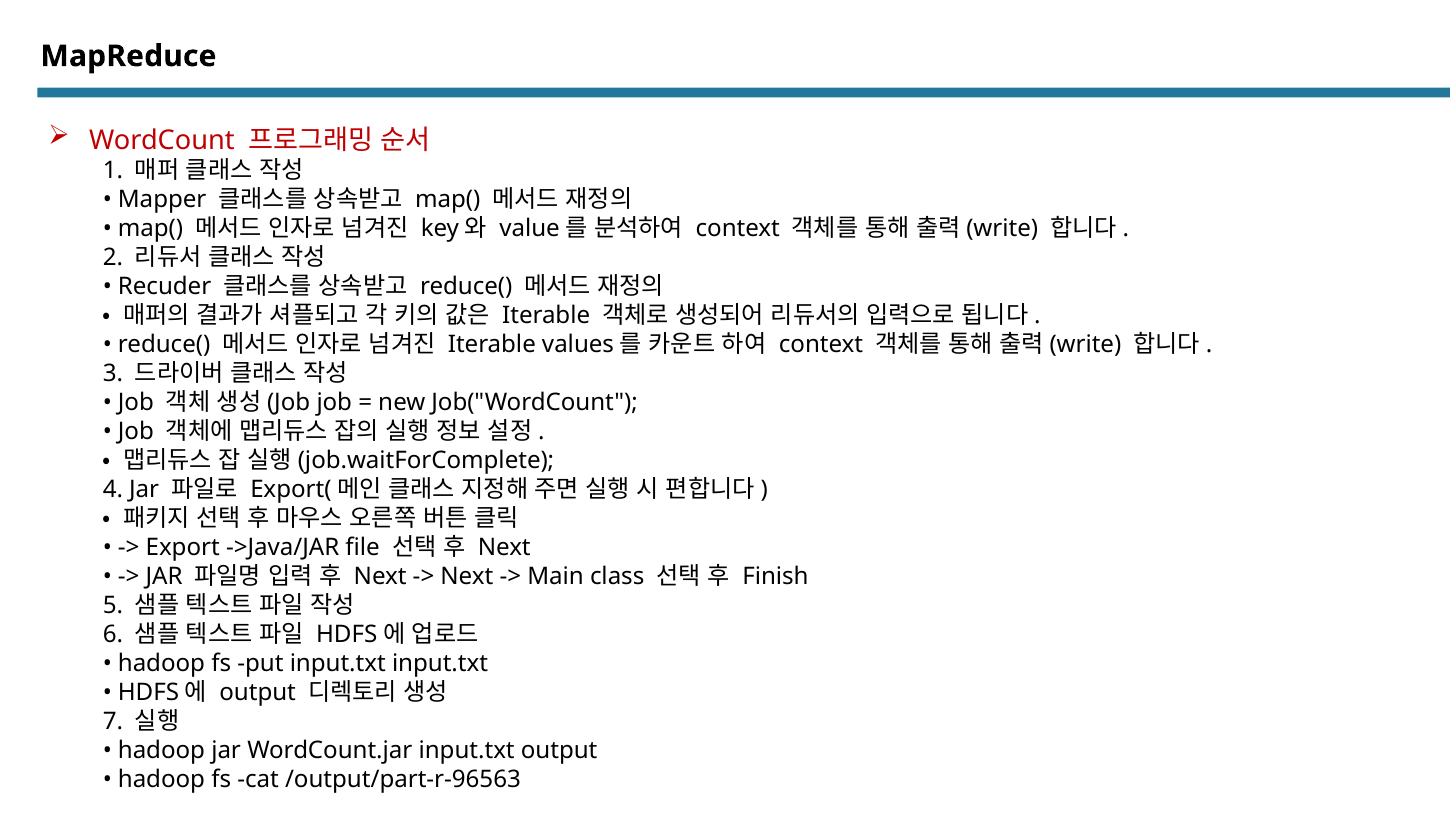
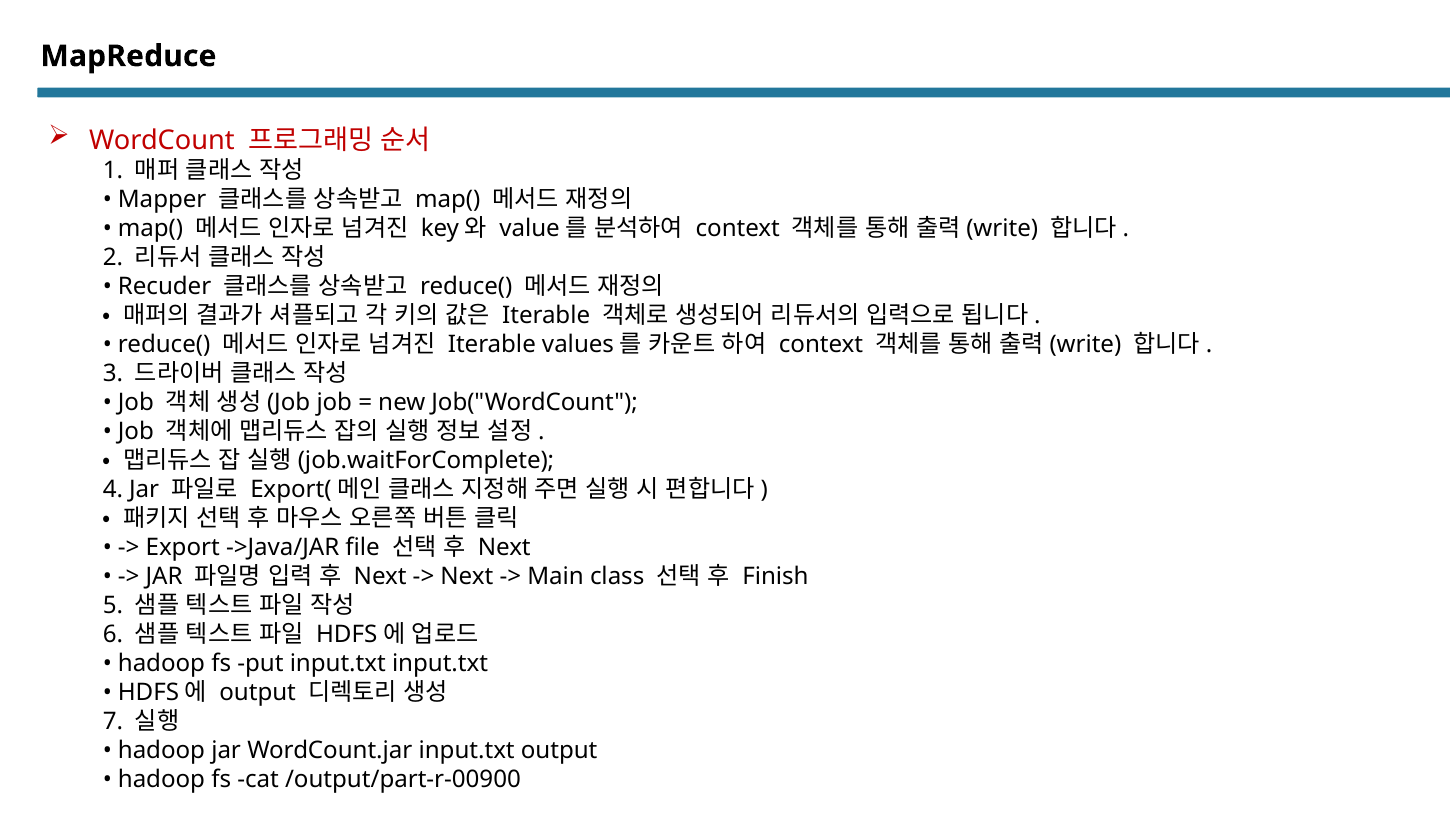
/output/part-r-96563: /output/part-r-96563 -> /output/part-r-00900
